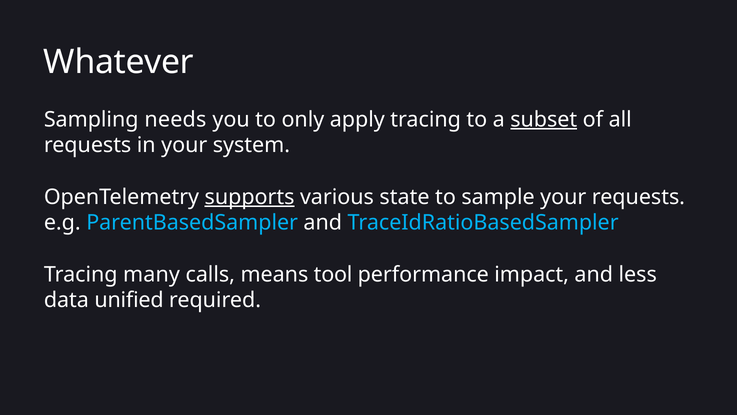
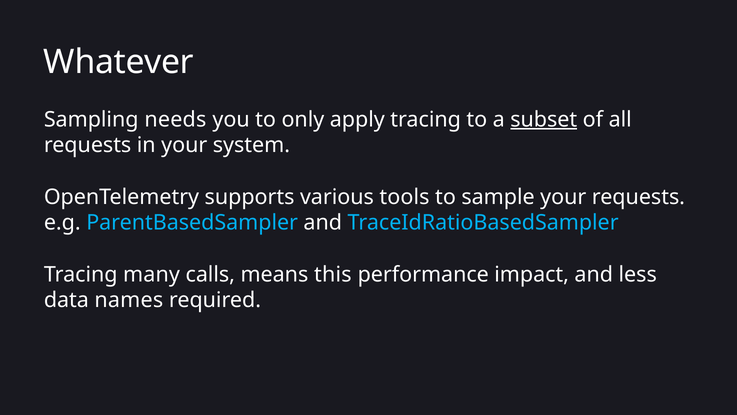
supports underline: present -> none
state: state -> tools
tool: tool -> this
unified: unified -> names
